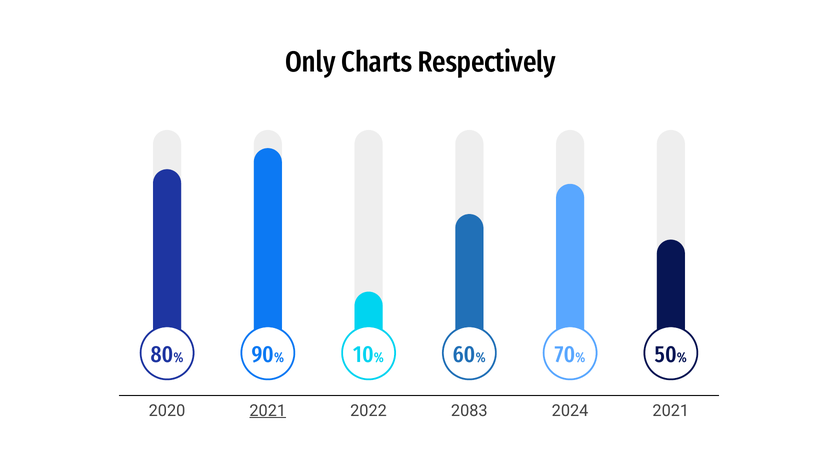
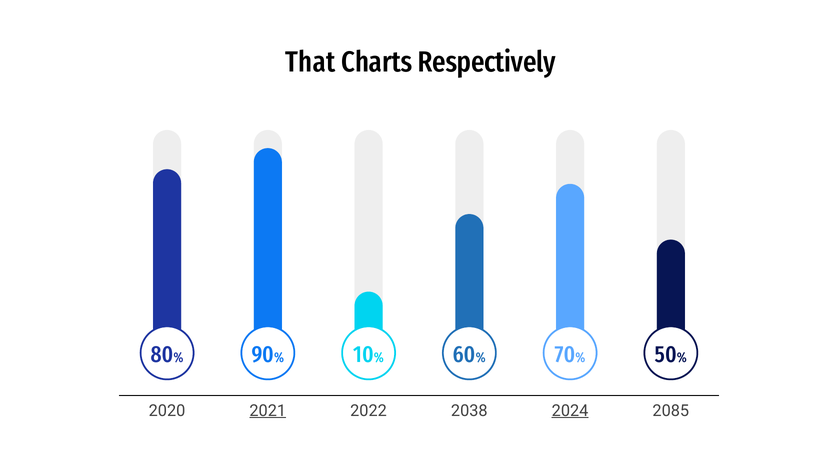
Only: Only -> That
2083: 2083 -> 2038
2024 underline: none -> present
2021 at (671, 410): 2021 -> 2085
